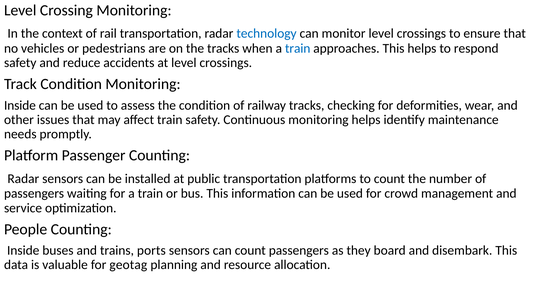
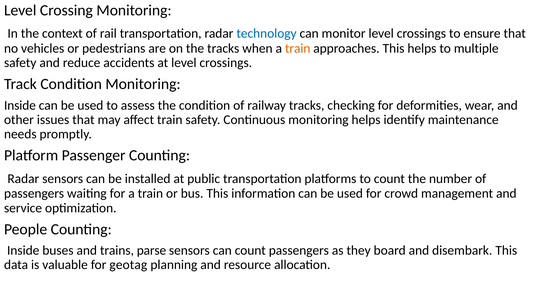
train at (298, 48) colour: blue -> orange
respond: respond -> multiple
ports: ports -> parse
